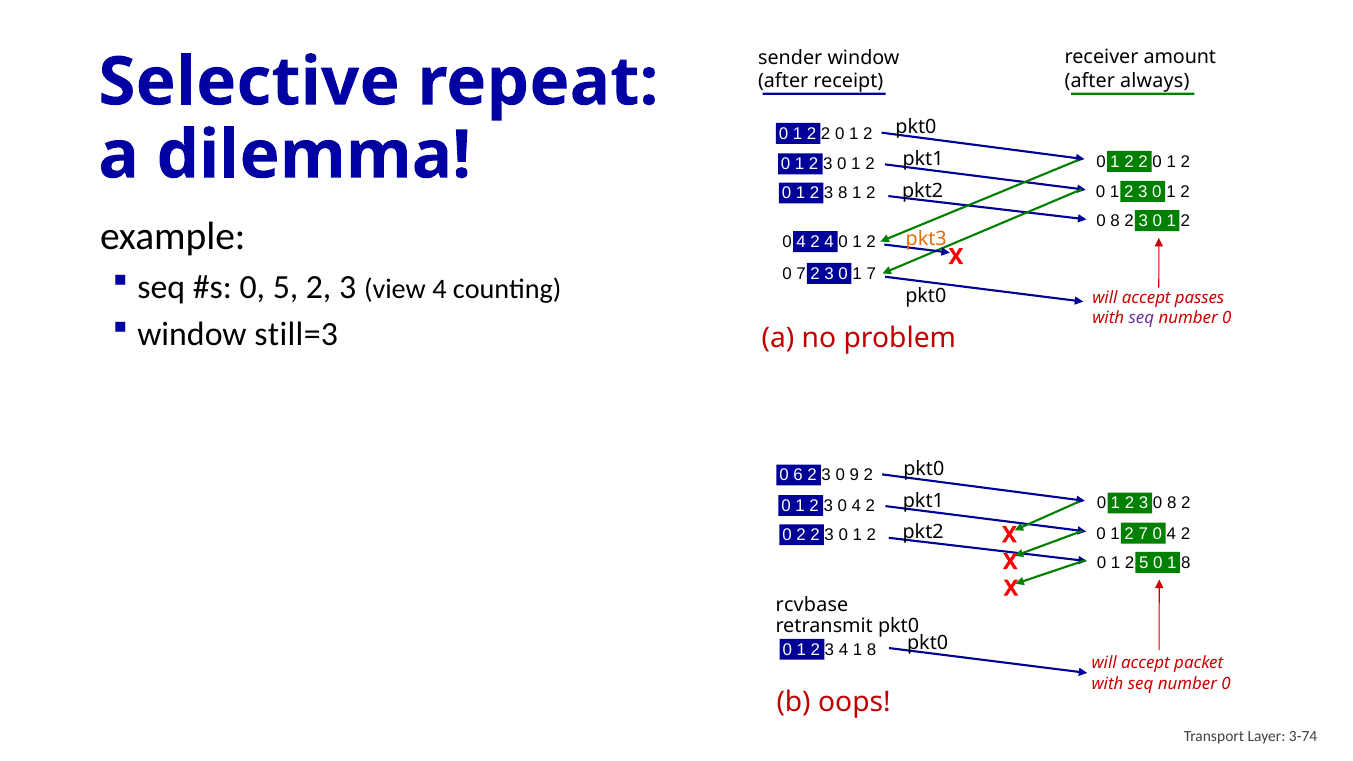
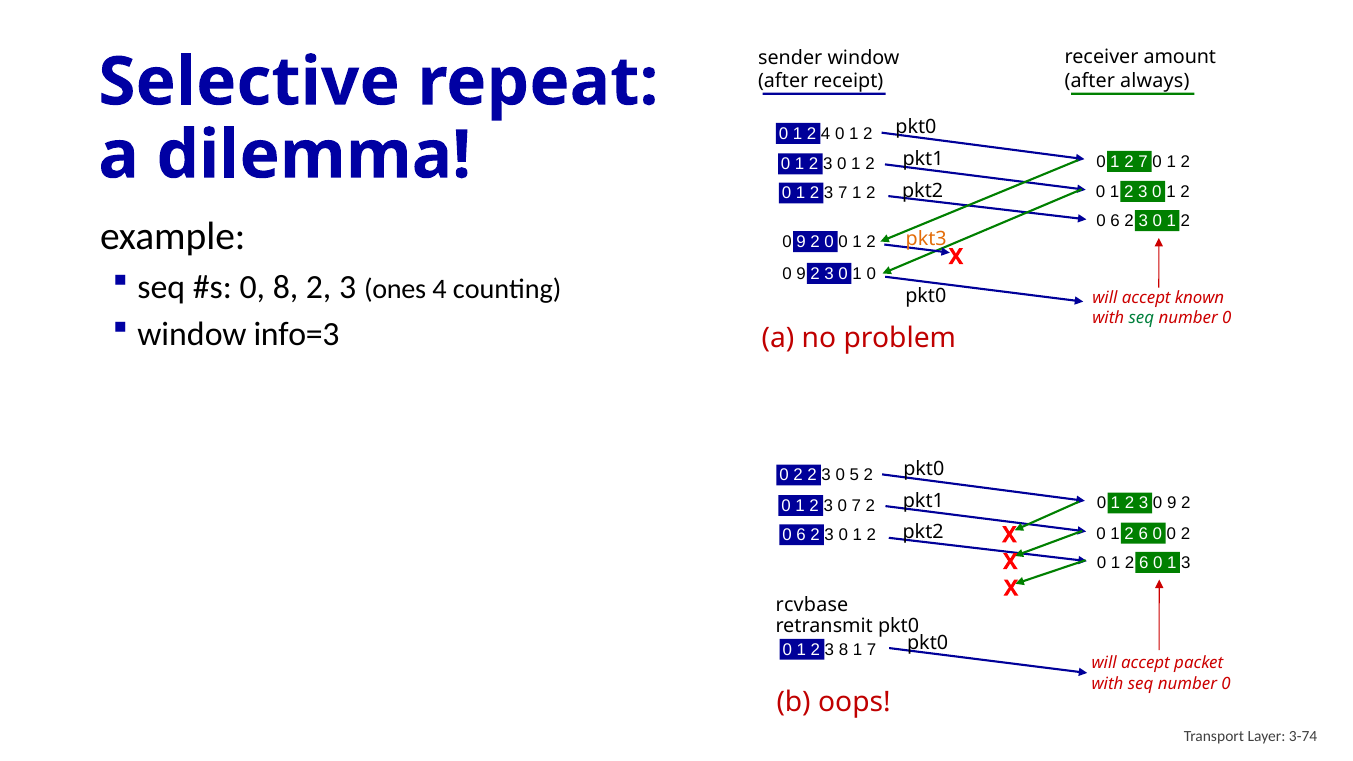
2 at (826, 134): 2 -> 4
2 at (1143, 162): 2 -> 7
3 8: 8 -> 7
8 at (1115, 221): 8 -> 6
4 at (801, 242): 4 -> 9
4 at (829, 242): 4 -> 0
7 at (801, 274): 7 -> 9
1 7: 7 -> 0
0 5: 5 -> 8
view: view -> ones
passes: passes -> known
seq at (1141, 318) colour: purple -> green
still=3: still=3 -> info=3
6 at (798, 475): 6 -> 2
9: 9 -> 5
3 0 8: 8 -> 9
3 0 4: 4 -> 7
7 at (1143, 534): 7 -> 6
4 at (1171, 534): 4 -> 0
2 at (801, 535): 2 -> 6
5 at (1144, 563): 5 -> 6
0 1 8: 8 -> 3
3 4: 4 -> 8
8 at (872, 650): 8 -> 7
